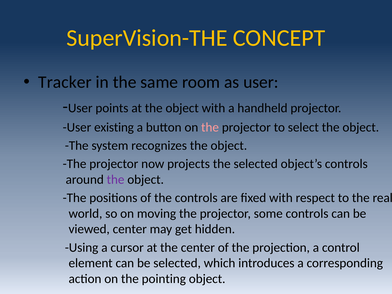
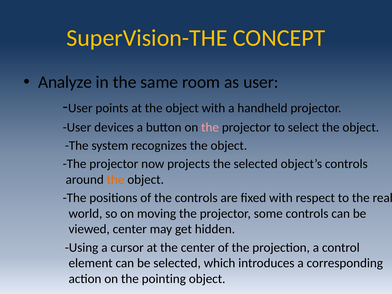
Tracker: Tracker -> Analyze
existing: existing -> devices
the at (116, 180) colour: purple -> orange
